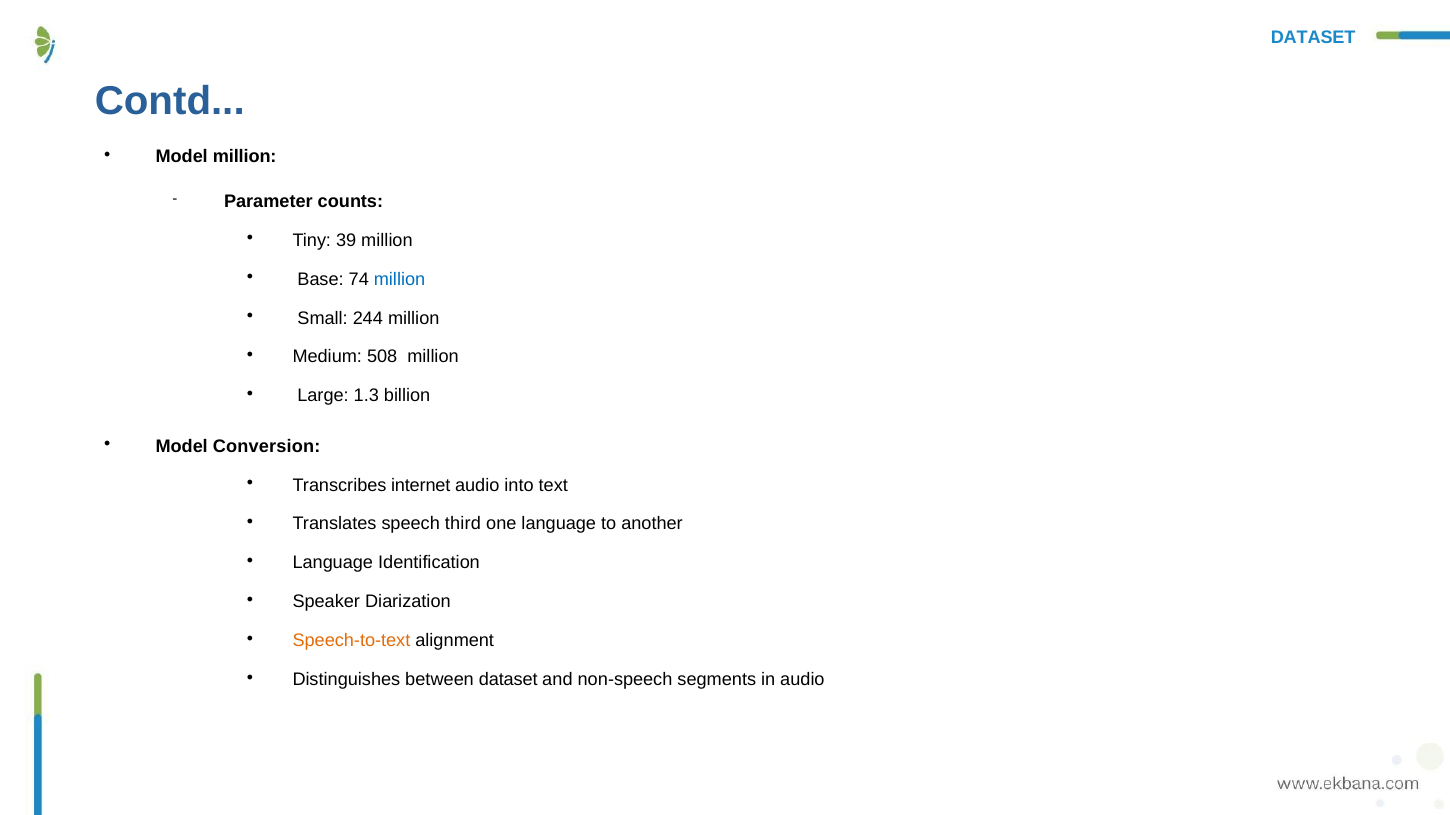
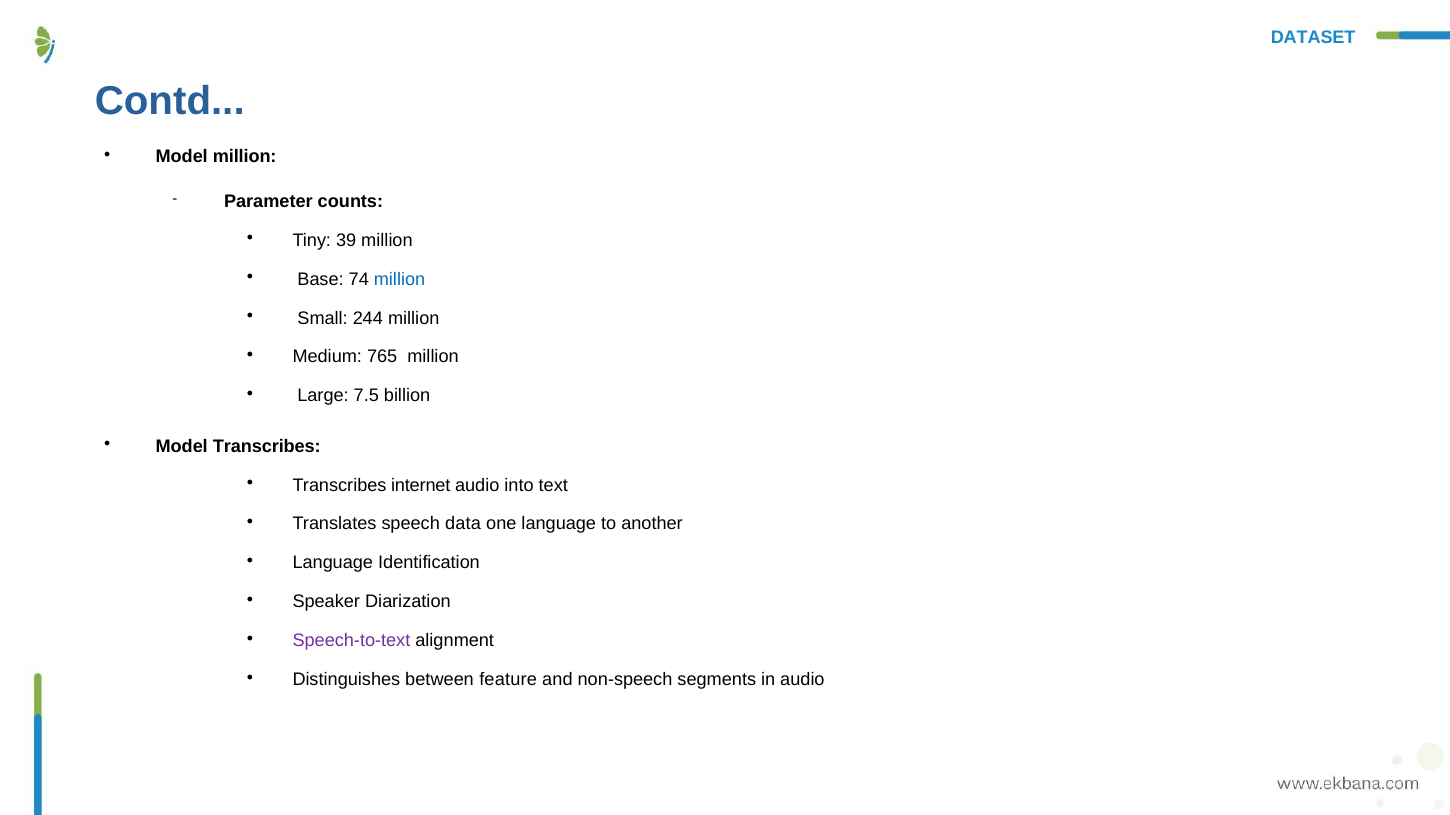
508: 508 -> 765
1.3: 1.3 -> 7.5
Model Conversion: Conversion -> Transcribes
third: third -> data
Speech-to-text colour: orange -> purple
between dataset: dataset -> feature
